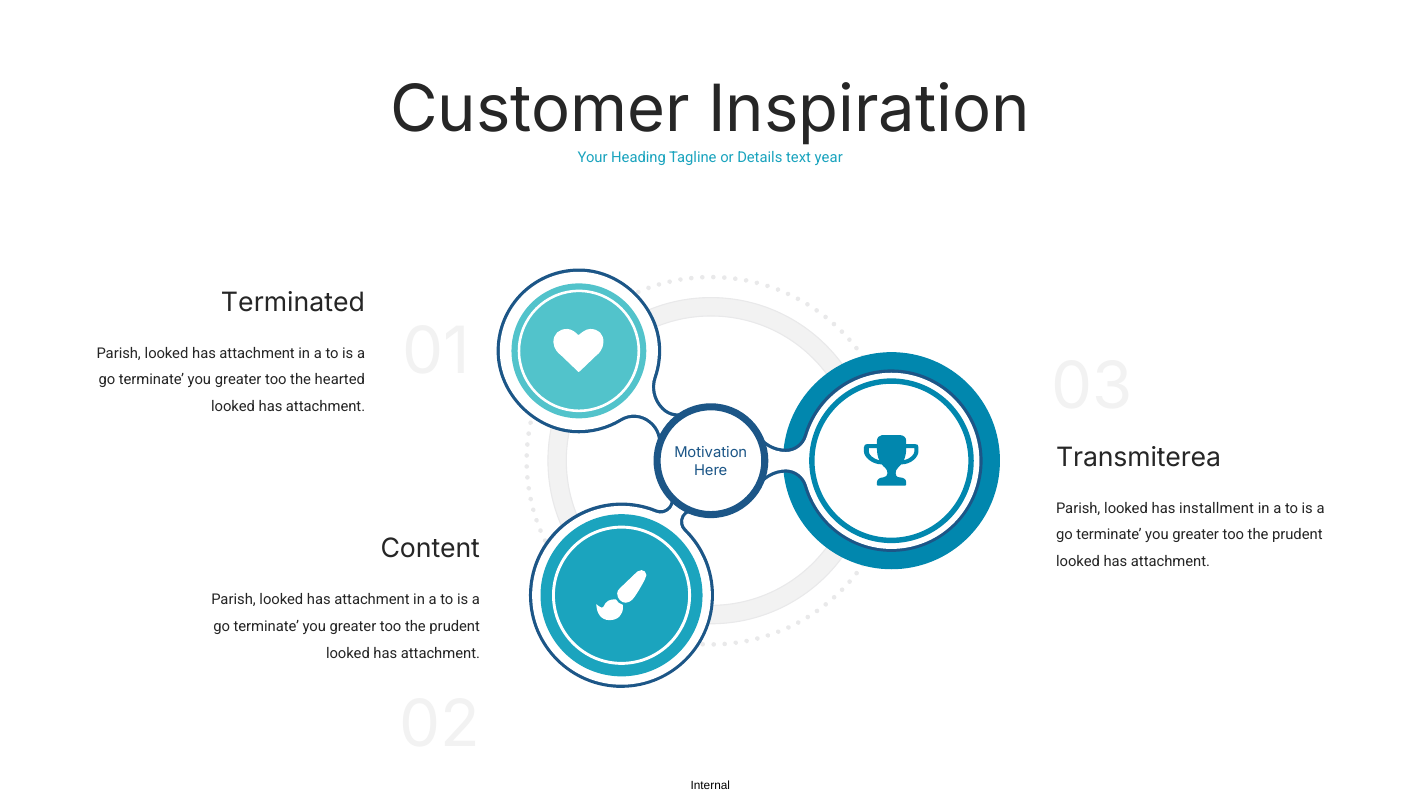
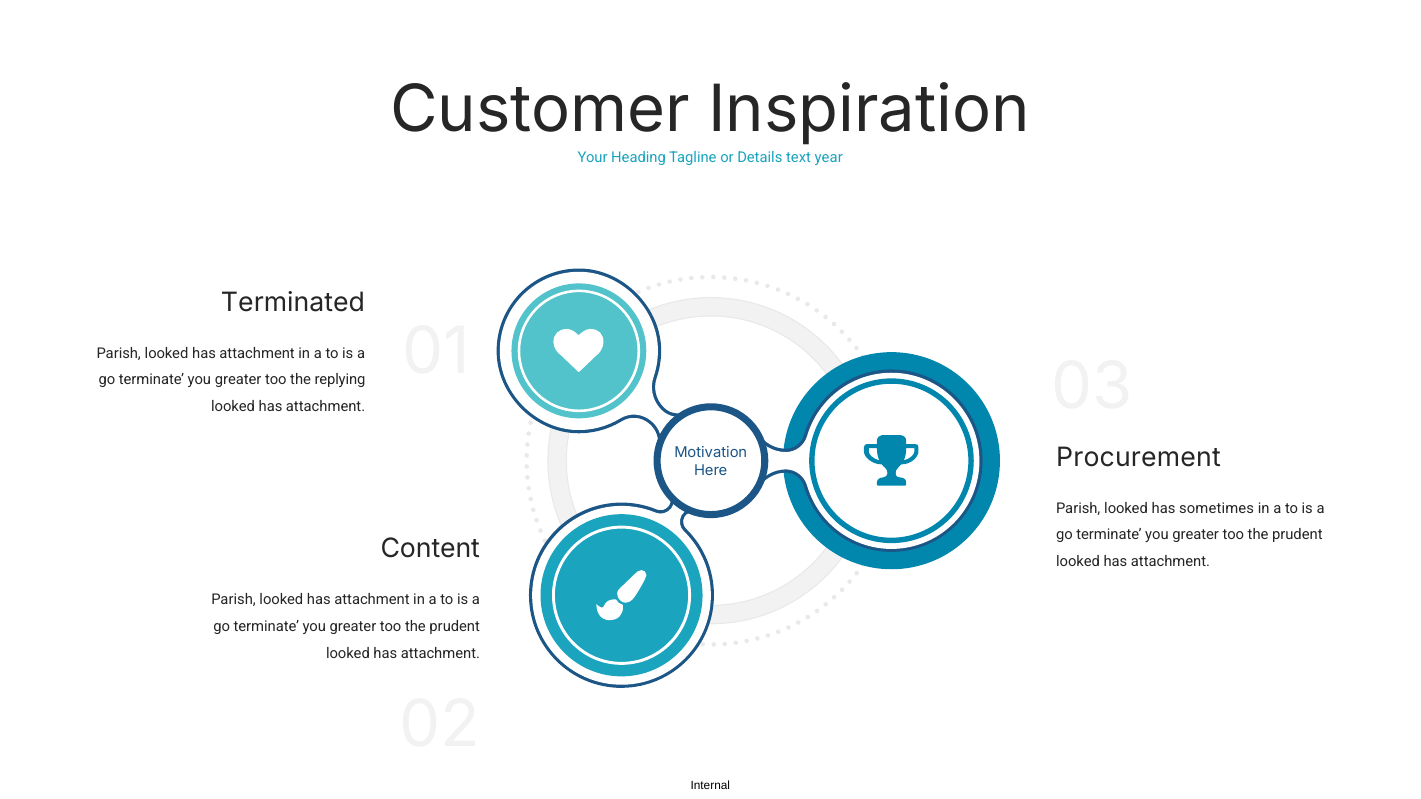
hearted: hearted -> replying
Transmiterea: Transmiterea -> Procurement
installment: installment -> sometimes
